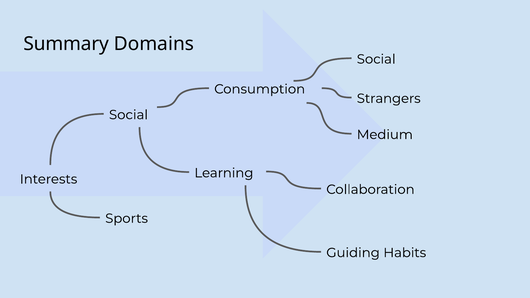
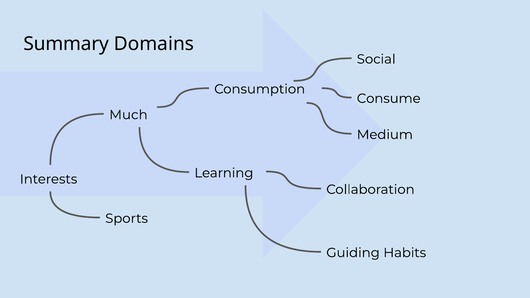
Strangers: Strangers -> Consume
Social at (128, 115): Social -> Much
